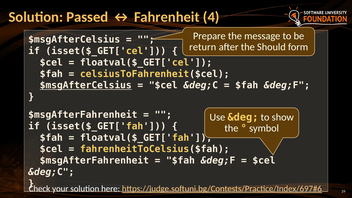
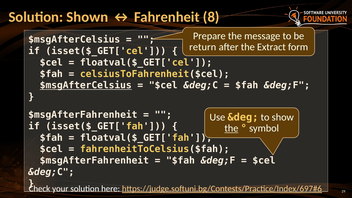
Passed: Passed -> Shown
4: 4 -> 8
Should: Should -> Extract
the at (231, 128) underline: none -> present
